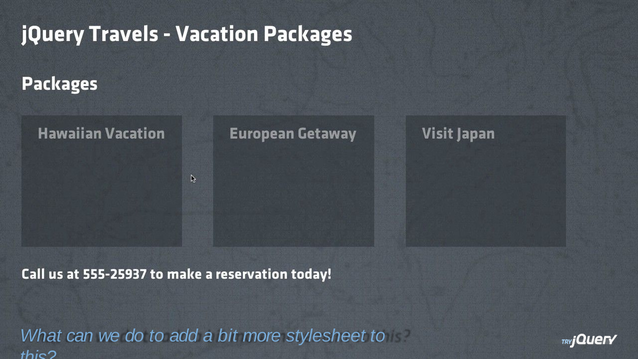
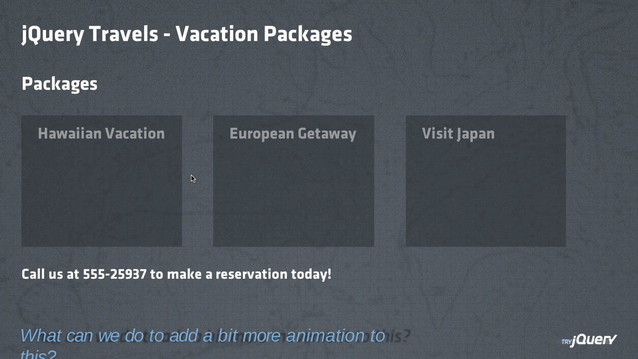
stylesheet: stylesheet -> animation
